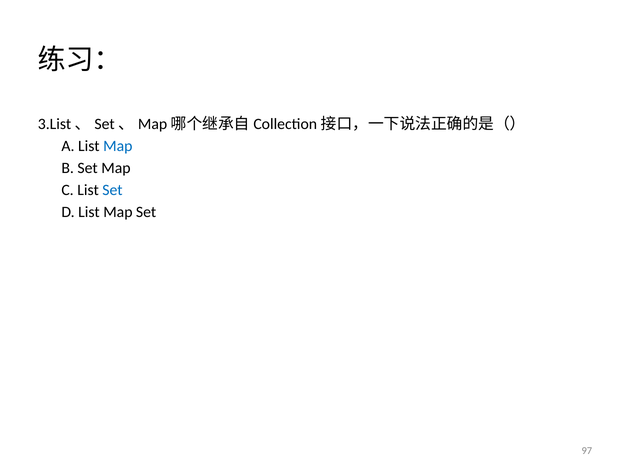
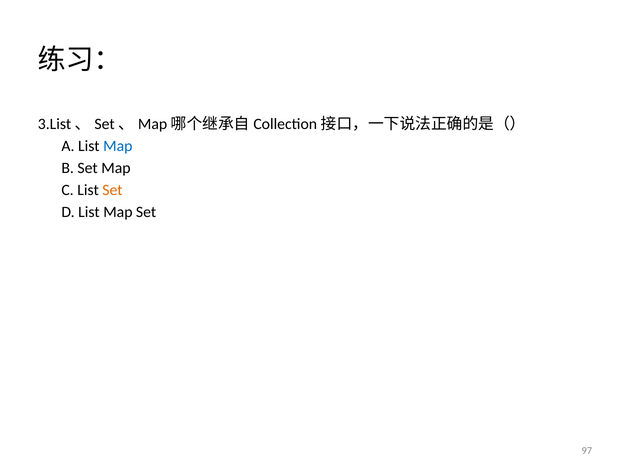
Set at (112, 190) colour: blue -> orange
